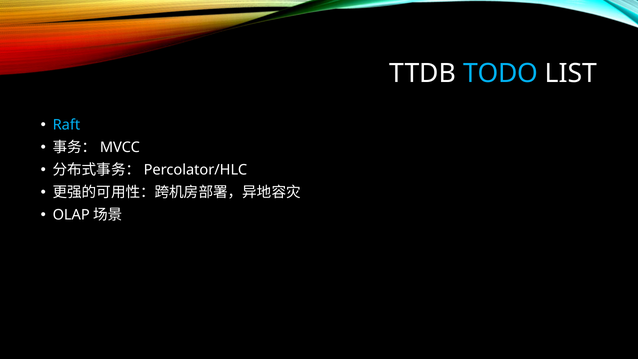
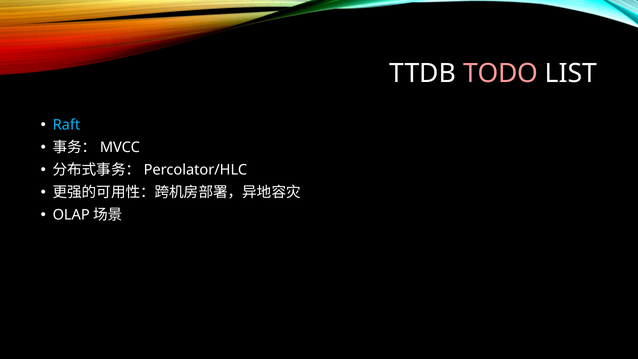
TODO colour: light blue -> pink
